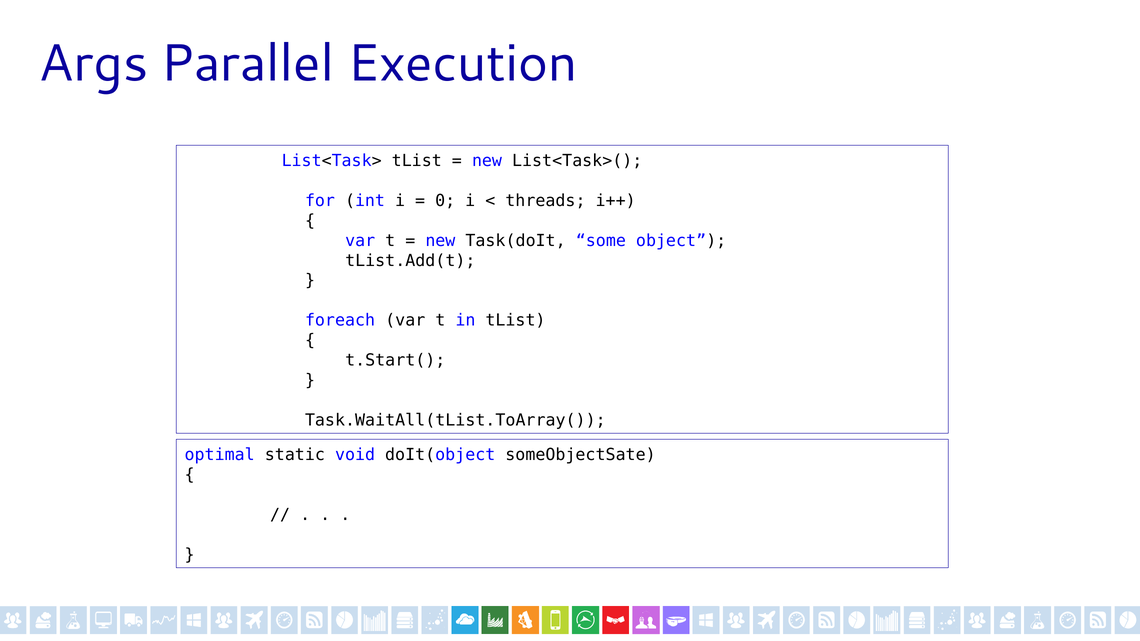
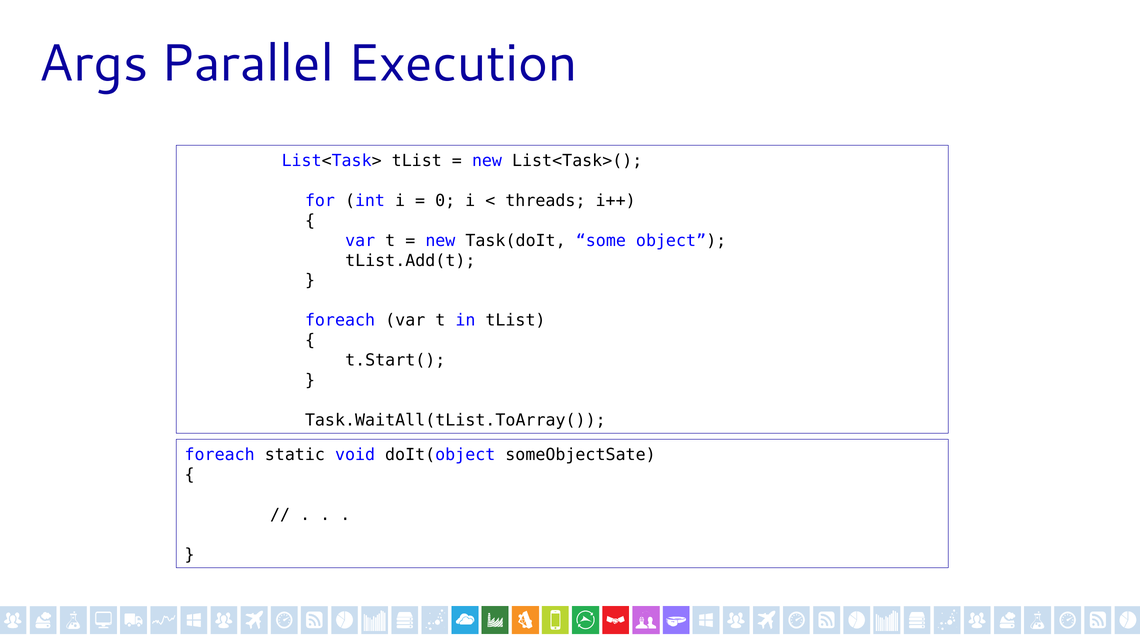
optimal at (220, 455): optimal -> foreach
